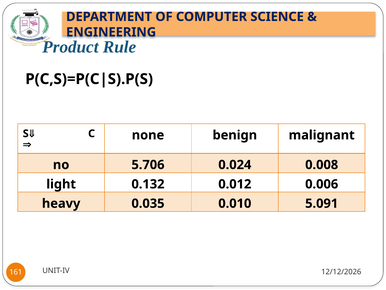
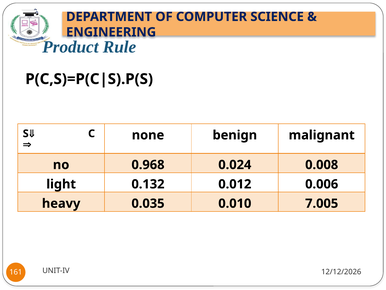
5.706: 5.706 -> 0.968
5.091: 5.091 -> 7.005
